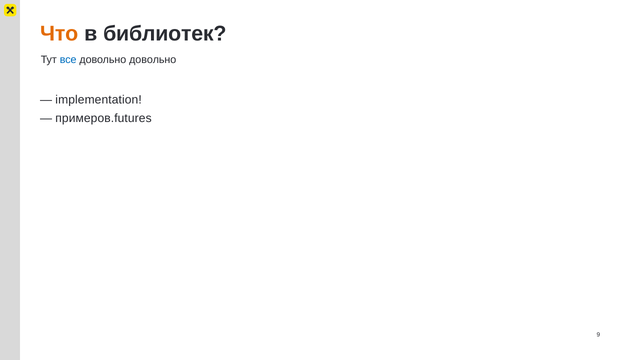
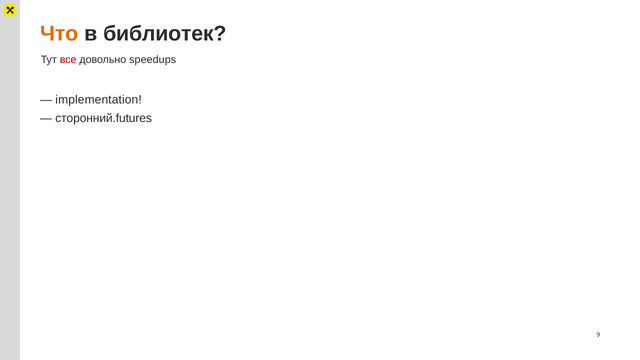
все colour: blue -> red
довольно довольно: довольно -> speedups
примеров.futures: примеров.futures -> сторонний.futures
